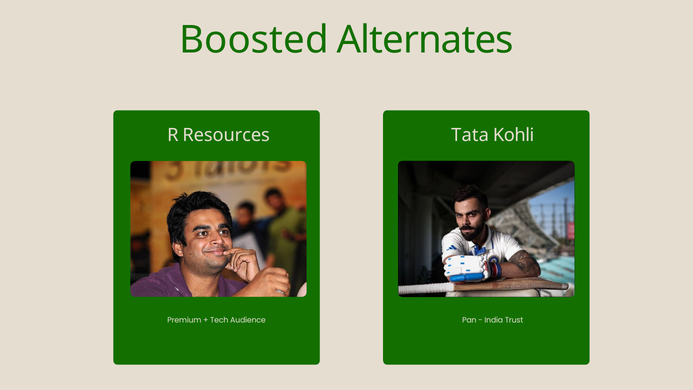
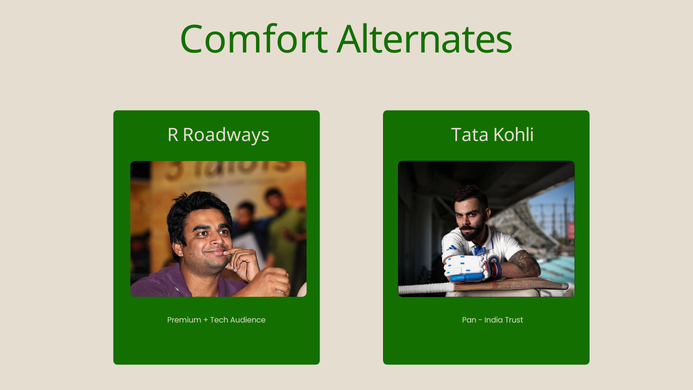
Boosted: Boosted -> Comfort
Resources: Resources -> Roadways
